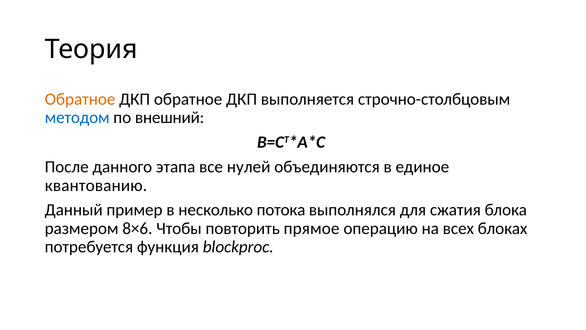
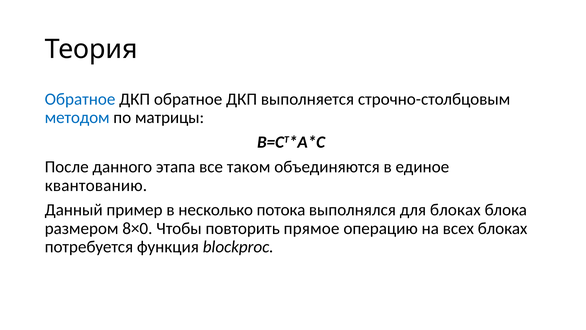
Обратное at (80, 99) colour: orange -> blue
внешний: внешний -> матрицы
нулей: нулей -> таком
для сжатия: сжатия -> блоках
8×6: 8×6 -> 8×0
